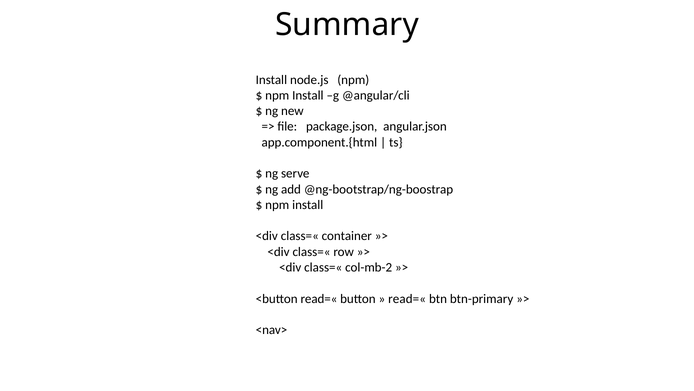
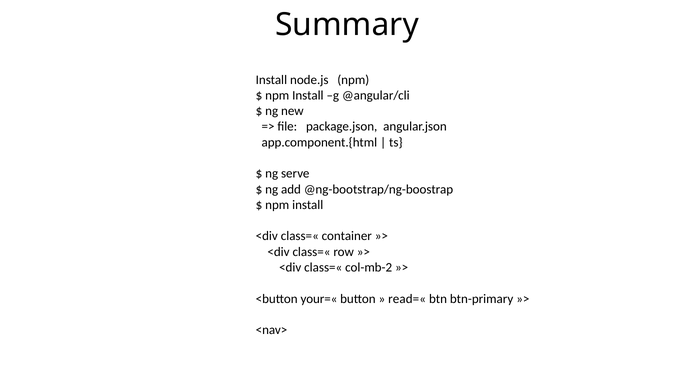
<button read=«: read=« -> your=«
